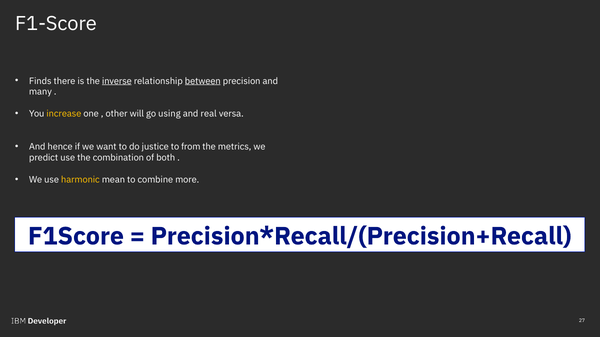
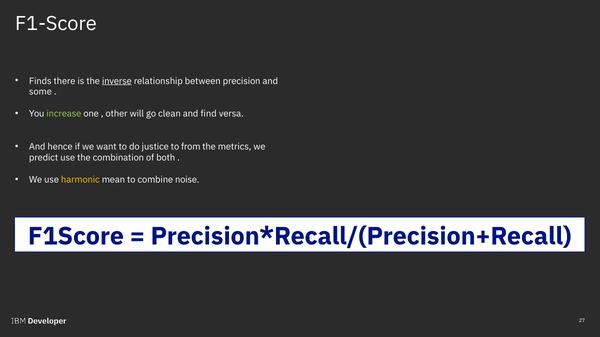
between underline: present -> none
many: many -> some
increase colour: yellow -> light green
using: using -> clean
real: real -> find
more: more -> noise
